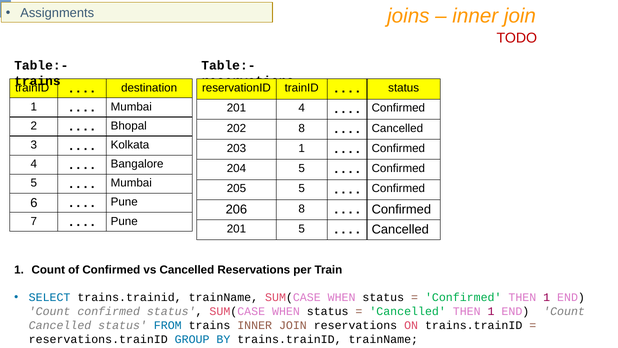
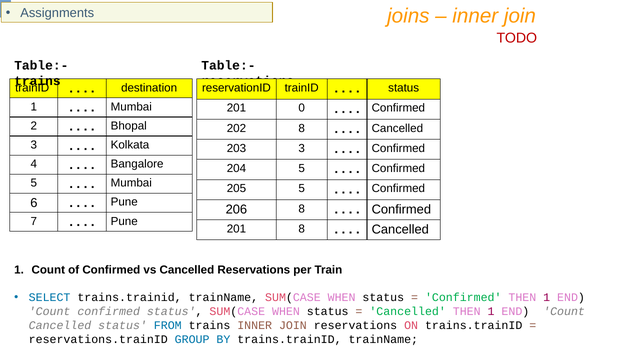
201 4: 4 -> 0
203 1: 1 -> 3
201 5: 5 -> 8
